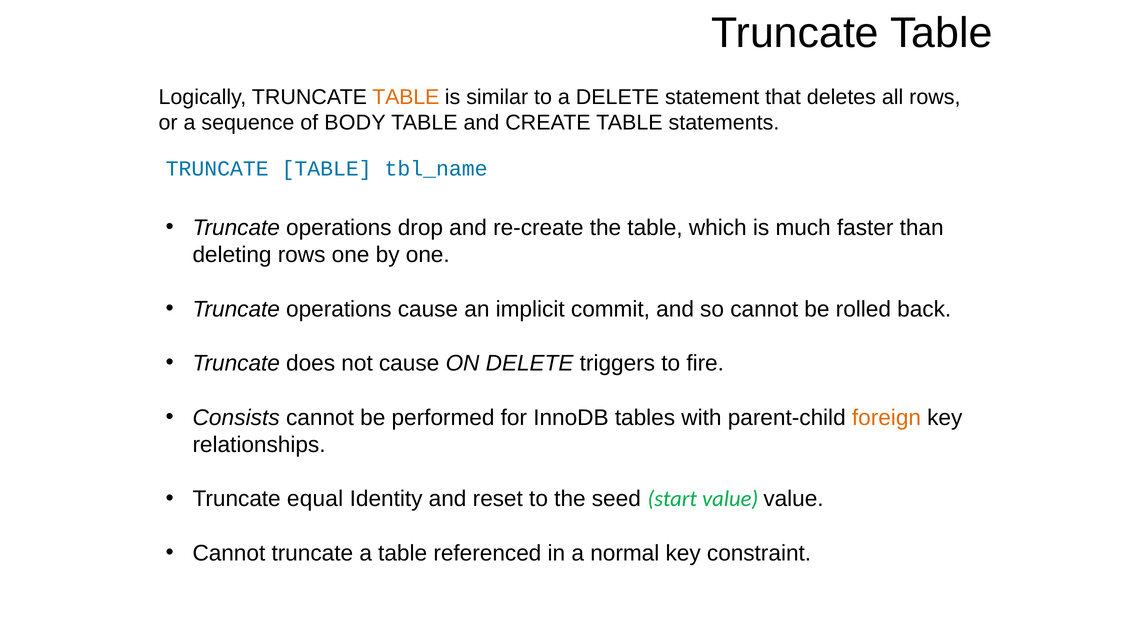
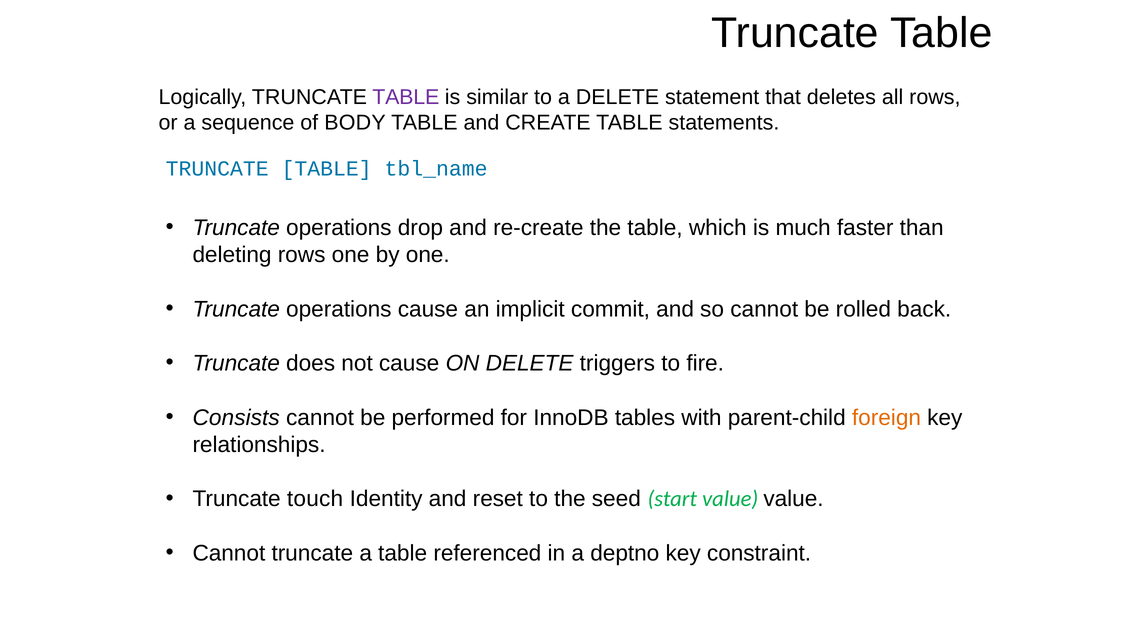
TABLE at (406, 97) colour: orange -> purple
equal: equal -> touch
normal: normal -> deptno
